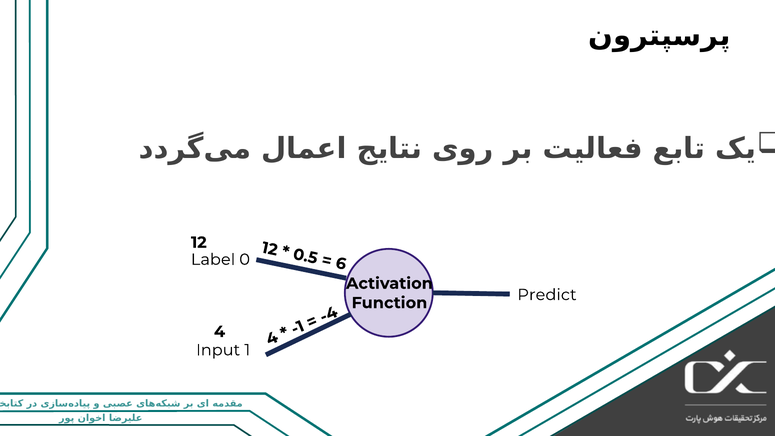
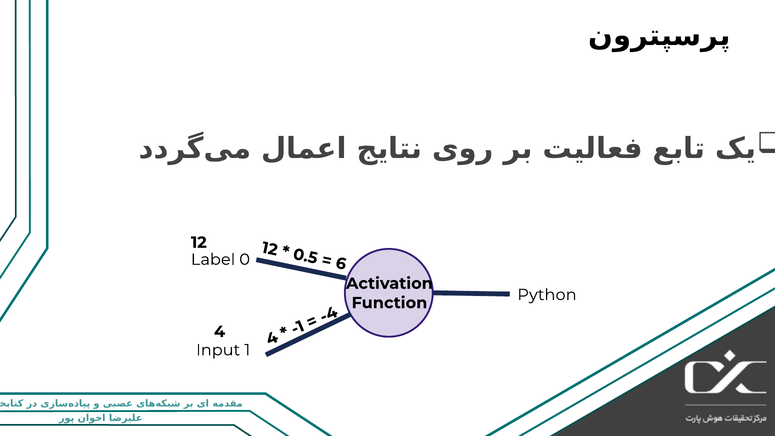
Predict: Predict -> Python
